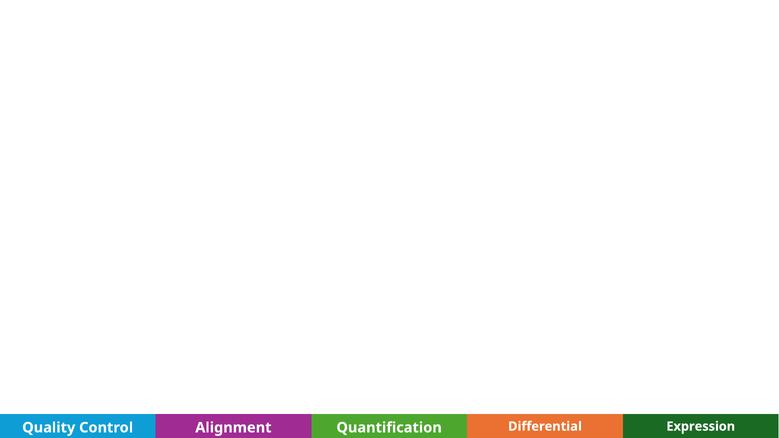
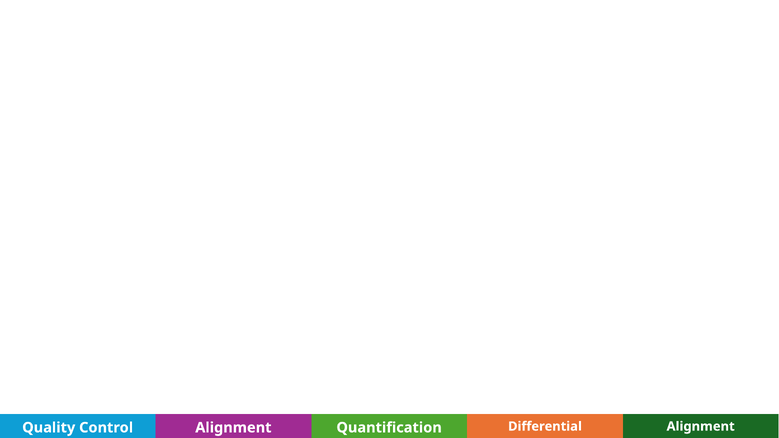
Expression at (701, 427): Expression -> Alignment
